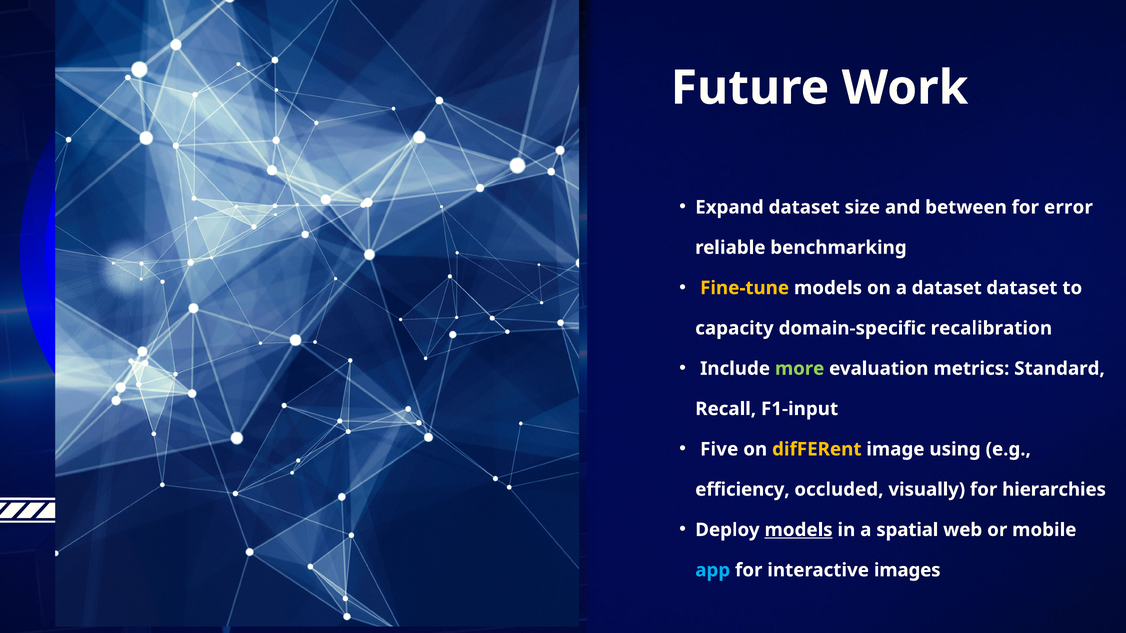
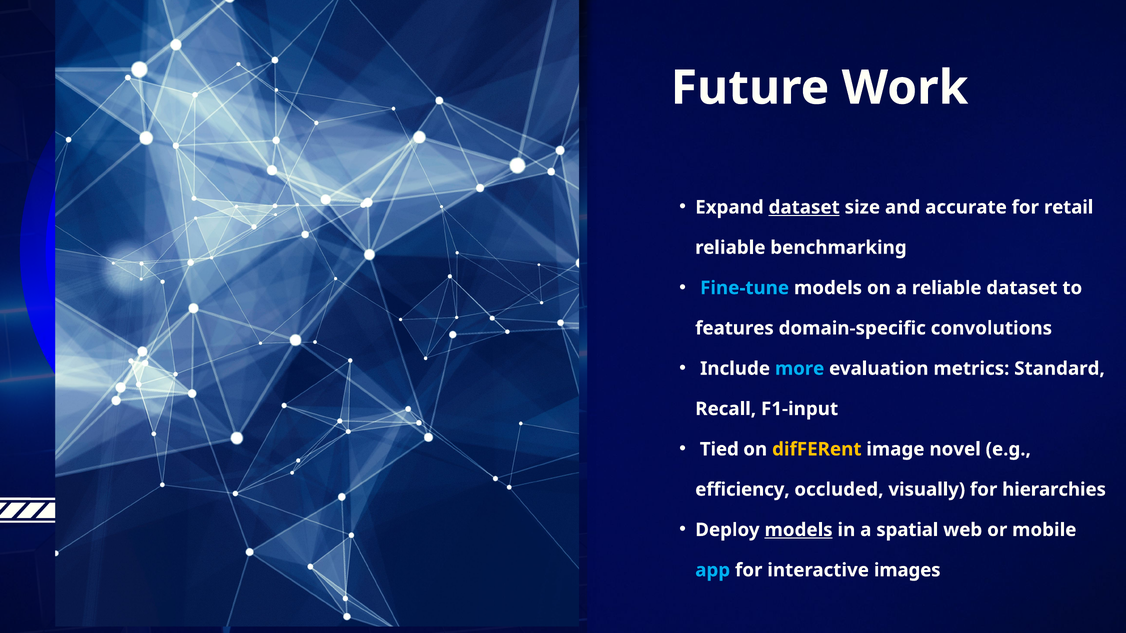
dataset at (804, 207) underline: none -> present
between: between -> accurate
error: error -> retail
Fine-tune colour: yellow -> light blue
a dataset: dataset -> reliable
capacity: capacity -> features
recalibration: recalibration -> convolutions
more colour: light green -> light blue
Five: Five -> Tied
using: using -> novel
